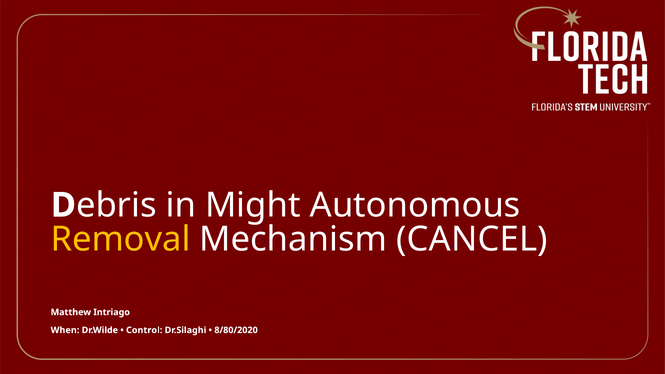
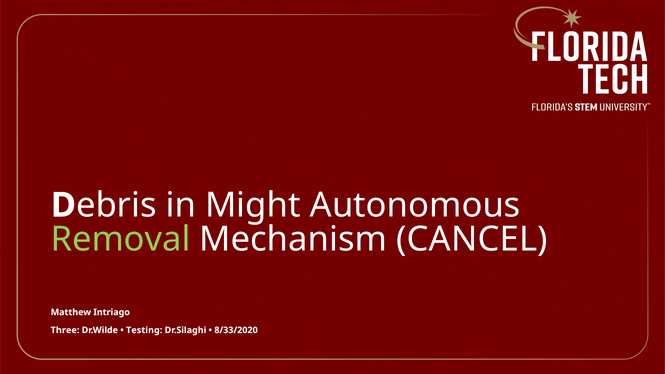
Removal colour: yellow -> light green
When: When -> Three
Control: Control -> Testing
8/80/2020: 8/80/2020 -> 8/33/2020
